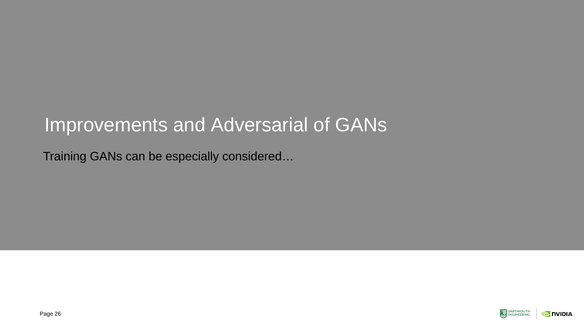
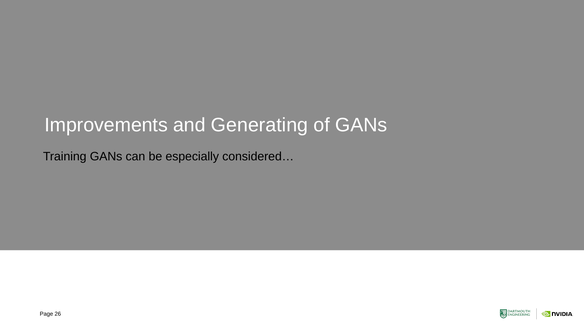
Adversarial: Adversarial -> Generating
